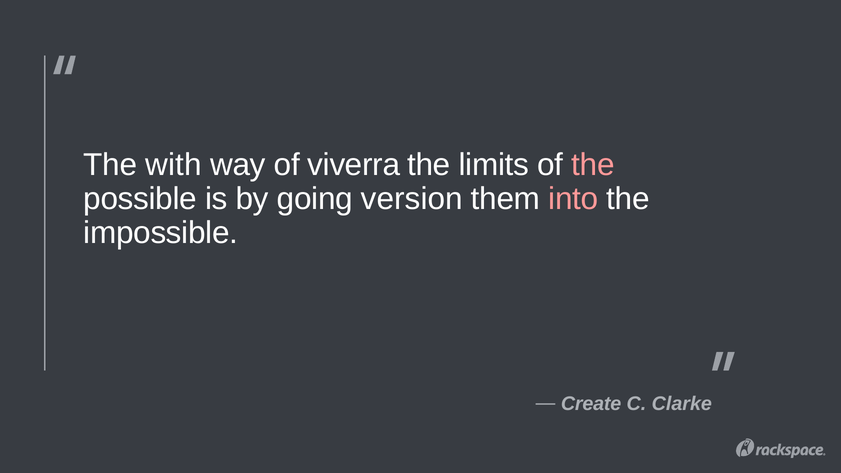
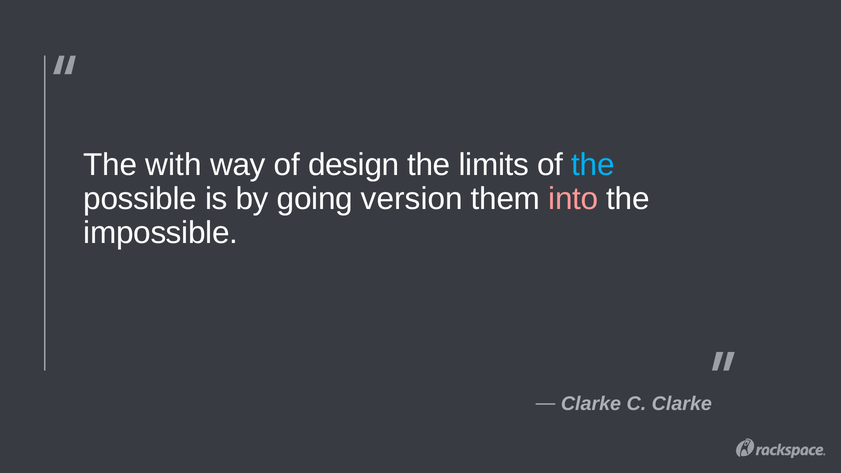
viverra: viverra -> design
the at (593, 165) colour: pink -> light blue
Create at (591, 404): Create -> Clarke
